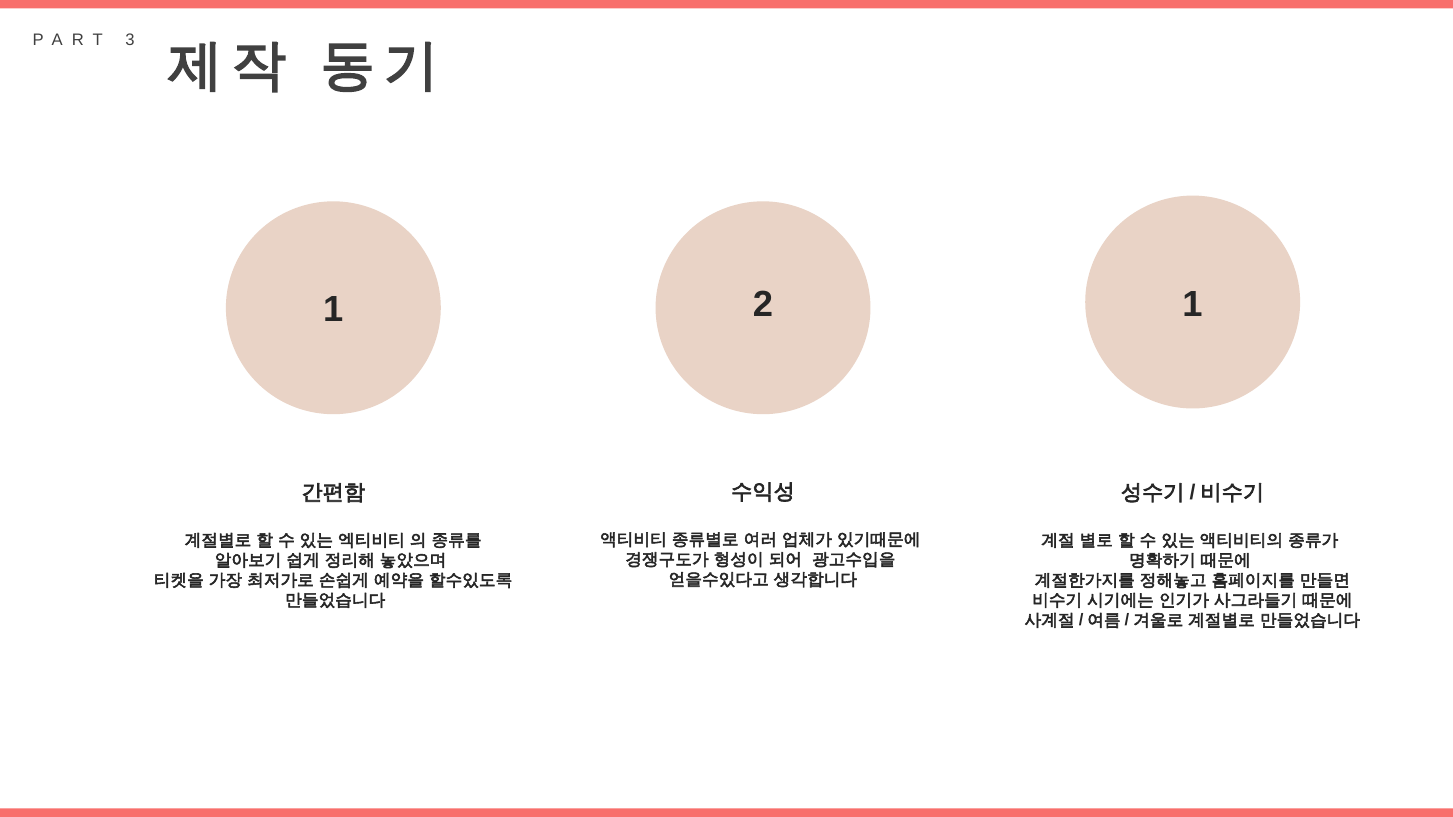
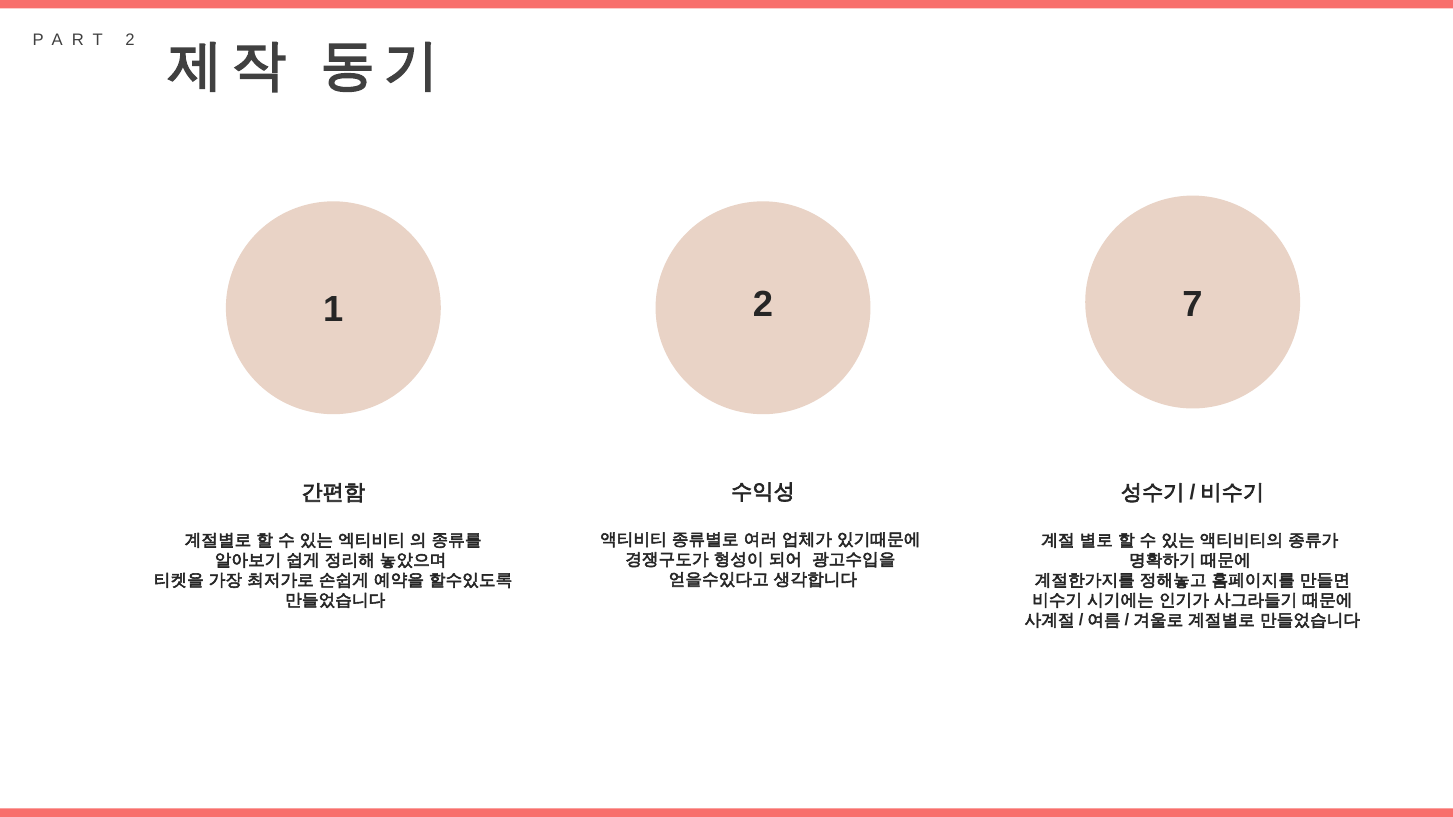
3 at (130, 40): 3 -> 2
2 1: 1 -> 7
